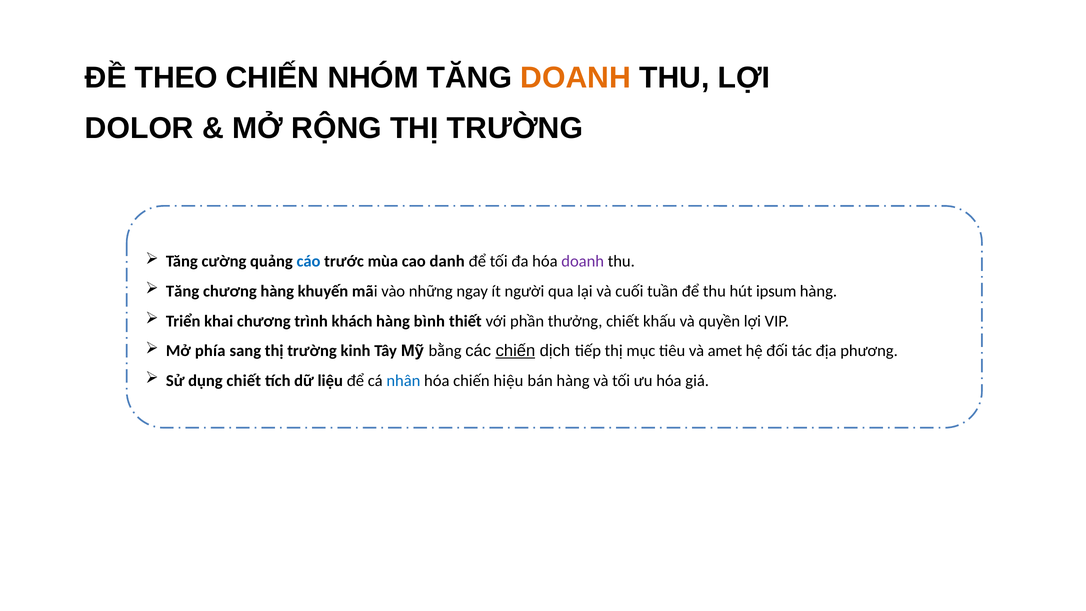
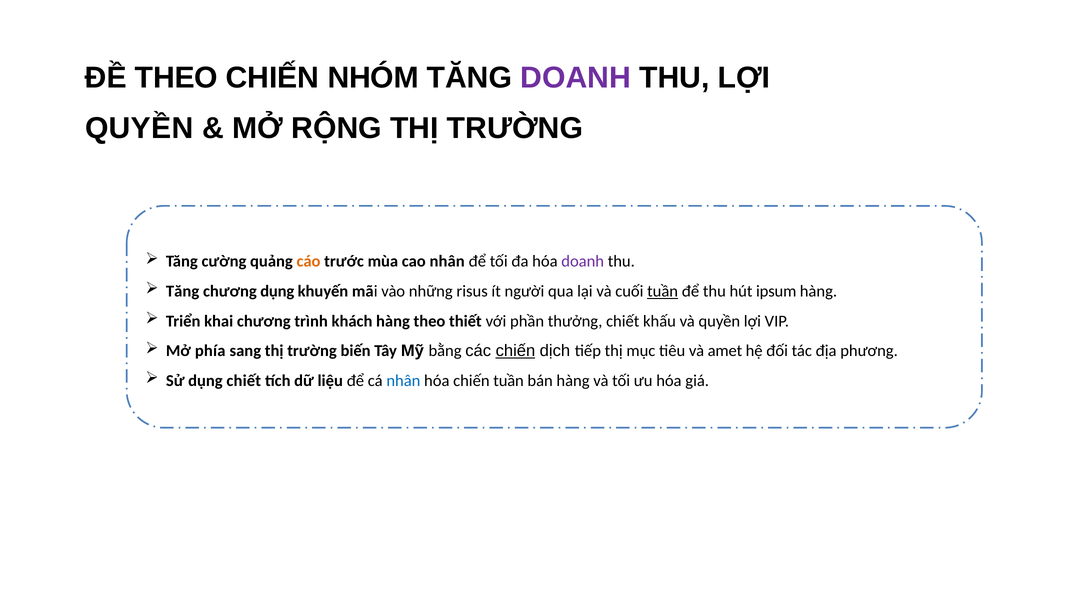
DOANH at (576, 78) colour: orange -> purple
DOLOR at (139, 128): DOLOR -> QUYỀN
cáo colour: blue -> orange
cao danh: danh -> nhân
chương hàng: hàng -> dụng
ngay: ngay -> risus
tuần at (663, 291) underline: none -> present
hàng bình: bình -> theo
kinh: kinh -> biến
chiến hiệu: hiệu -> tuần
